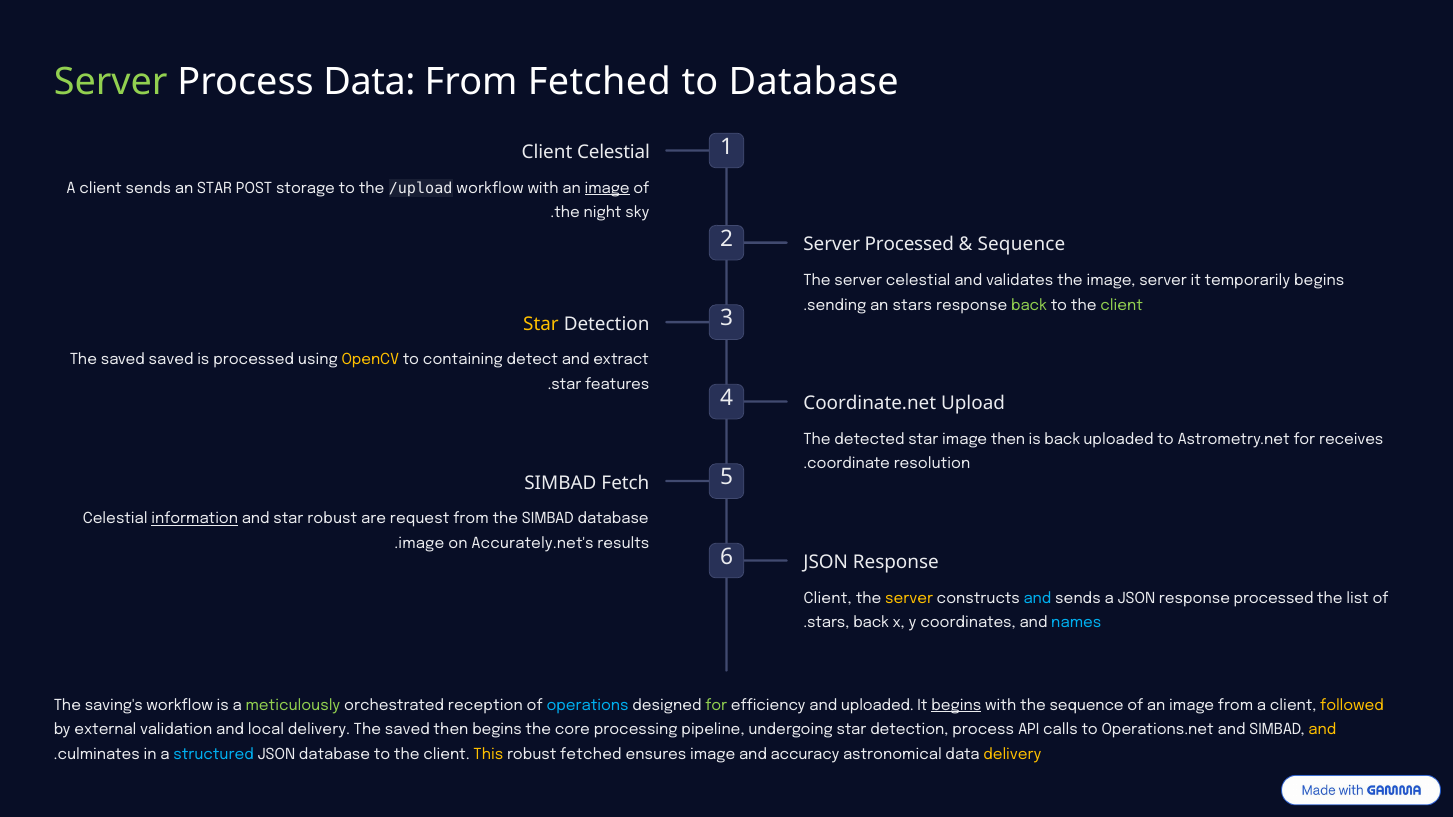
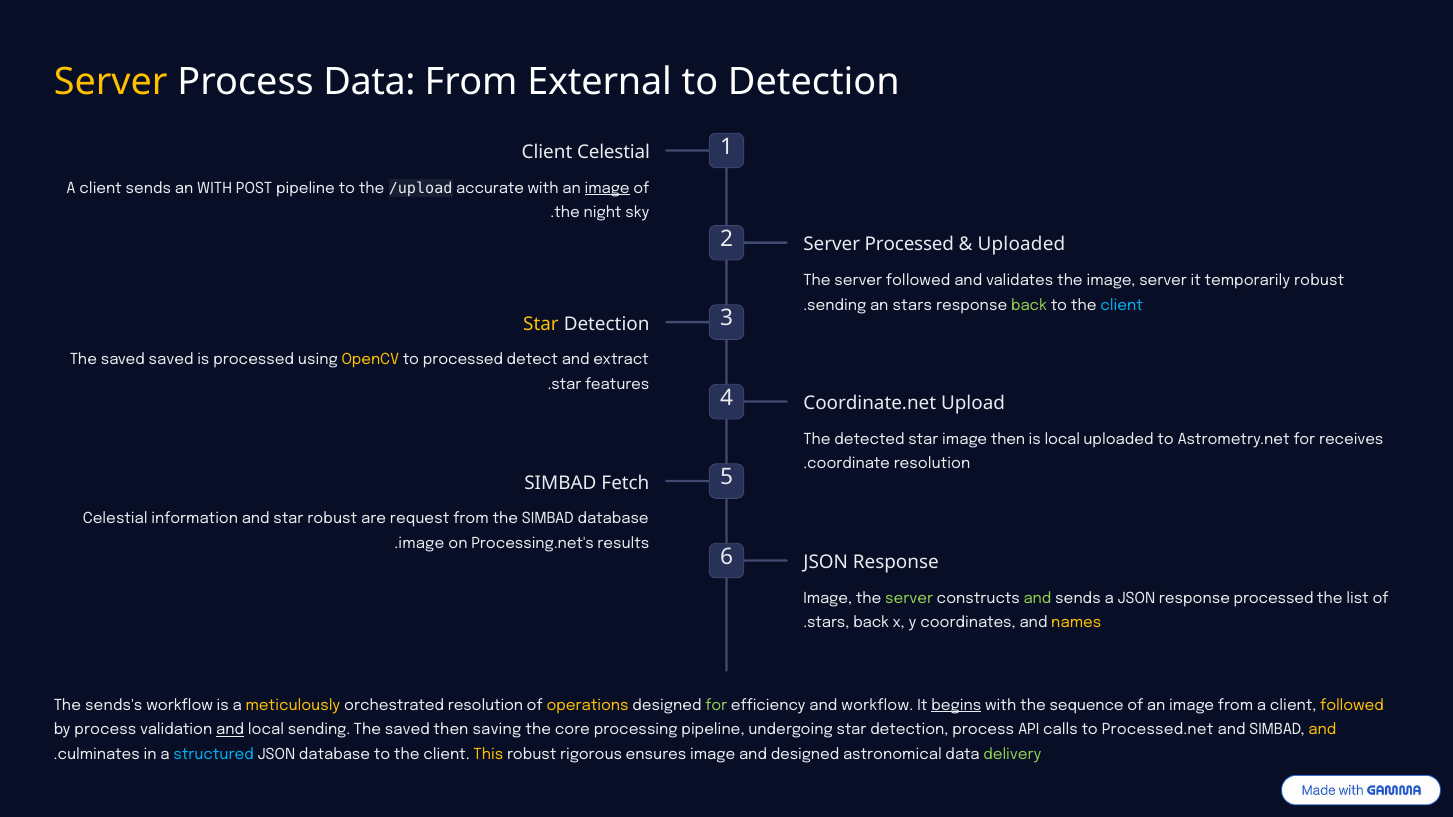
Server at (111, 82) colour: light green -> yellow
From Fetched: Fetched -> External
to Database: Database -> Detection
an STAR: STAR -> WITH
POST storage: storage -> pipeline
/upload workflow: workflow -> accurate
Sequence at (1021, 245): Sequence -> Uploaded
server celestial: celestial -> followed
temporarily begins: begins -> robust
client at (1122, 305) colour: light green -> light blue
to containing: containing -> processed
is back: back -> local
information underline: present -> none
Accurately.net's: Accurately.net's -> Processing.net's
Client at (828, 599): Client -> Image
server at (909, 599) colour: yellow -> light green
and at (1037, 599) colour: light blue -> light green
names colour: light blue -> yellow
saving's: saving's -> sends's
meticulously colour: light green -> yellow
orchestrated reception: reception -> resolution
operations colour: light blue -> yellow
and uploaded: uploaded -> workflow
by external: external -> process
and at (230, 730) underline: none -> present
local delivery: delivery -> sending
then begins: begins -> saving
Operations.net: Operations.net -> Processed.net
robust fetched: fetched -> rigorous
and accuracy: accuracy -> designed
delivery at (1012, 755) colour: yellow -> light green
